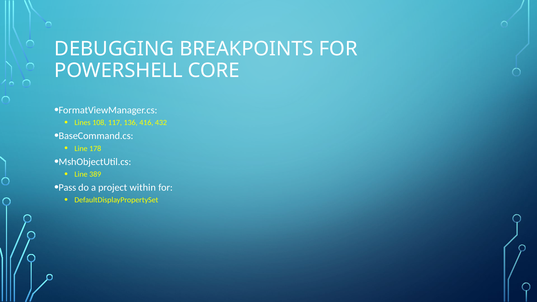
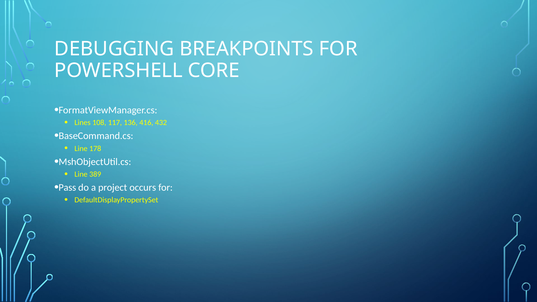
within: within -> occurs
